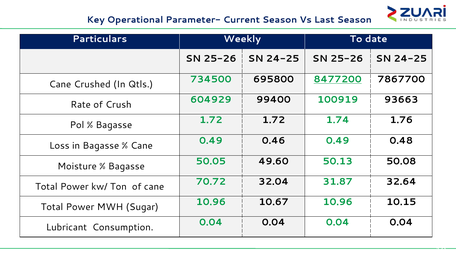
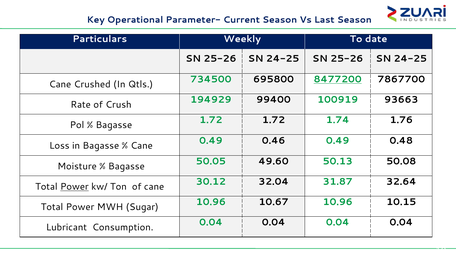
604929: 604929 -> 194929
70.72: 70.72 -> 30.12
Power at (74, 186) underline: none -> present
